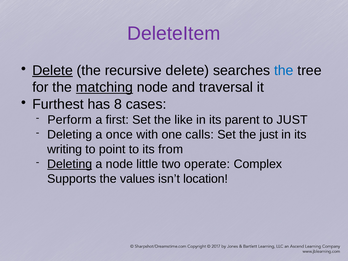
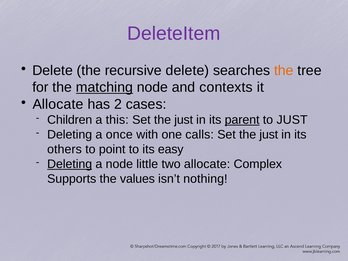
Delete at (53, 70) underline: present -> none
the at (284, 70) colour: blue -> orange
traversal: traversal -> contexts
Furthest at (58, 104): Furthest -> Allocate
8: 8 -> 2
Perform: Perform -> Children
first: first -> this
like at (184, 120): like -> just
parent underline: none -> present
writing: writing -> others
from: from -> easy
two operate: operate -> allocate
location: location -> nothing
